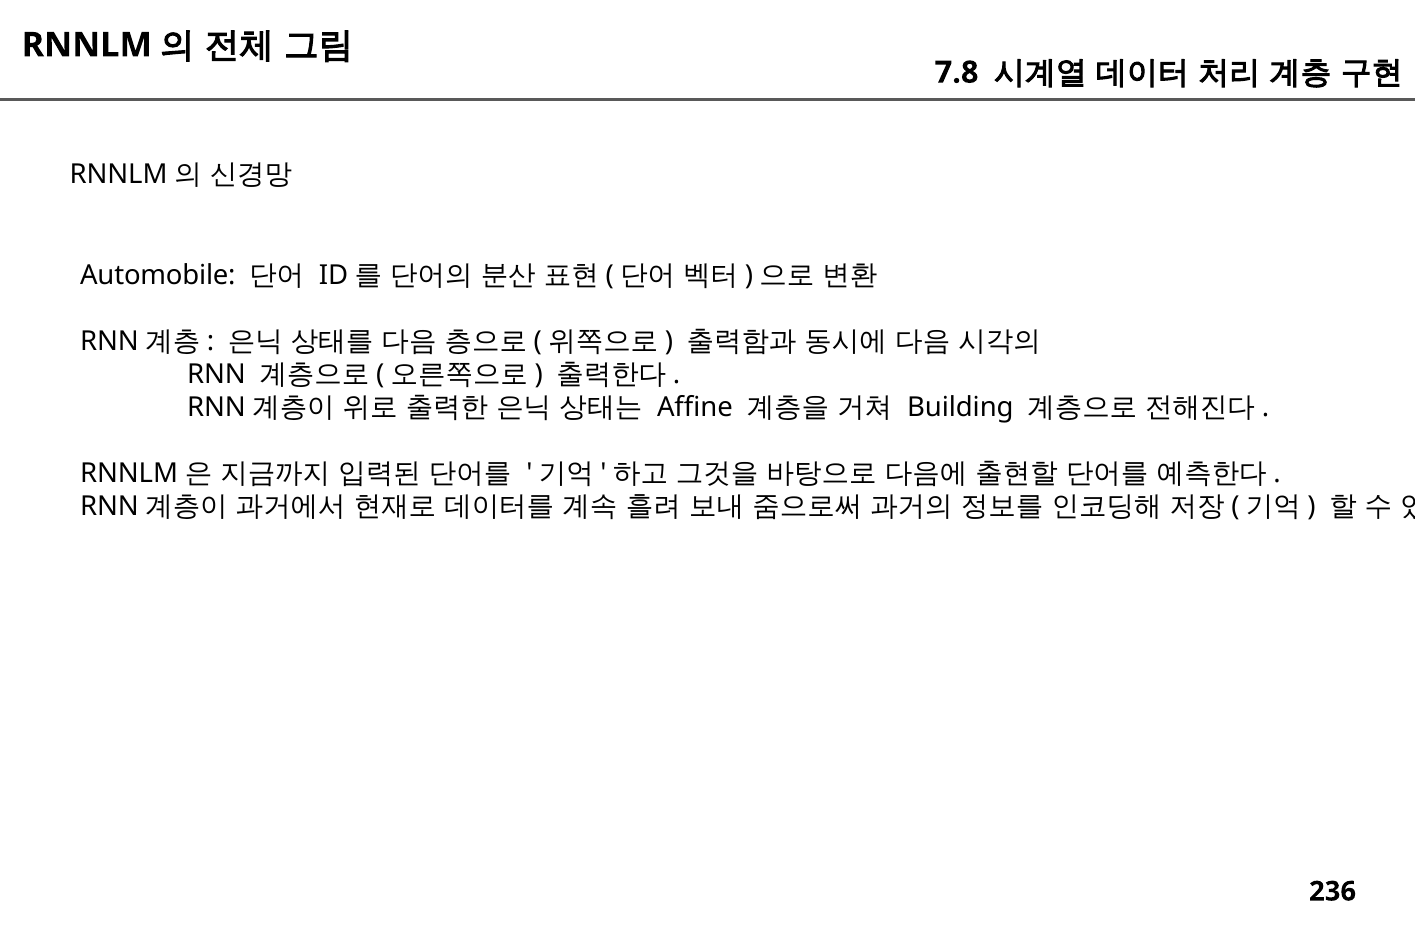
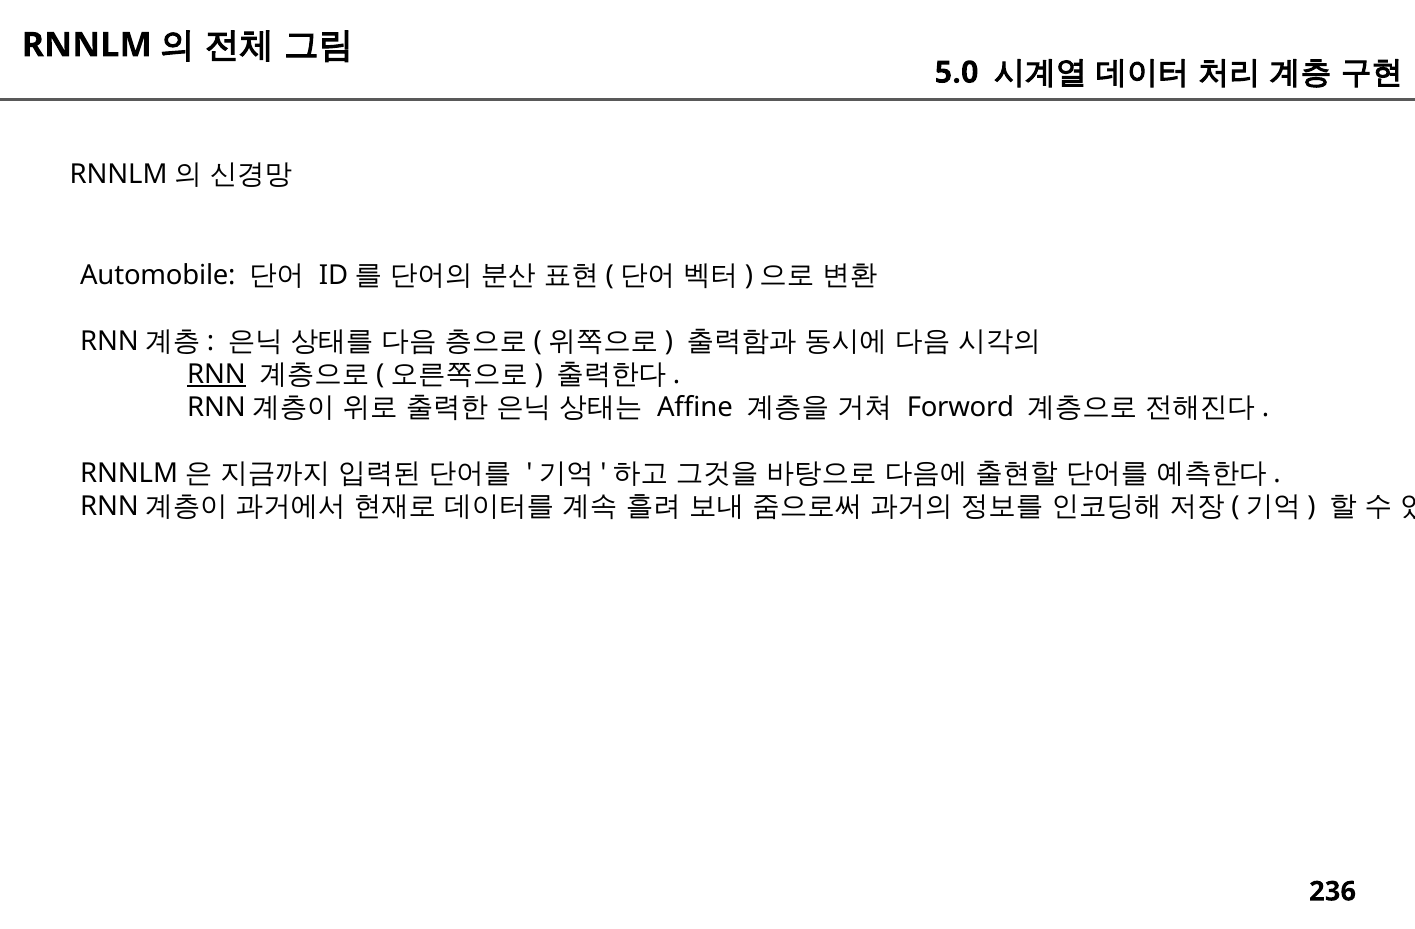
7.8: 7.8 -> 5.0
RNN underline: none -> present
Building: Building -> Forword
